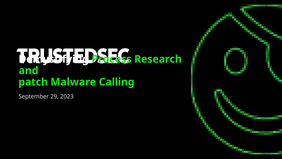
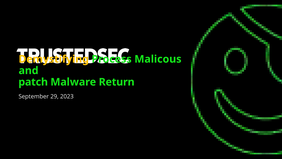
Demystifying colour: white -> yellow
Research: Research -> Malicous
Calling: Calling -> Return
